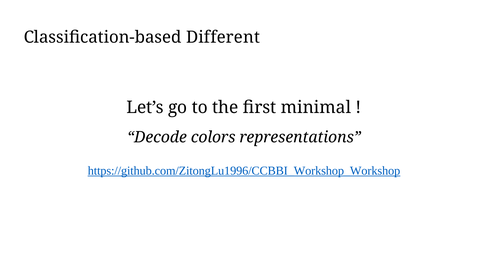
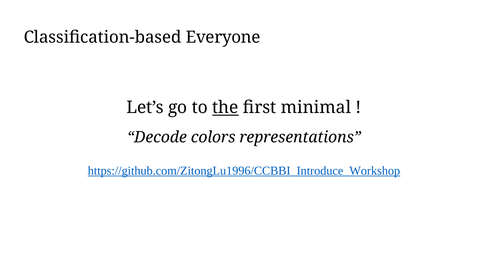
Different: Different -> Everyone
the underline: none -> present
https://github.com/ZitongLu1996/CCBBI_Workshop_Workshop: https://github.com/ZitongLu1996/CCBBI_Workshop_Workshop -> https://github.com/ZitongLu1996/CCBBI_Introduce_Workshop
